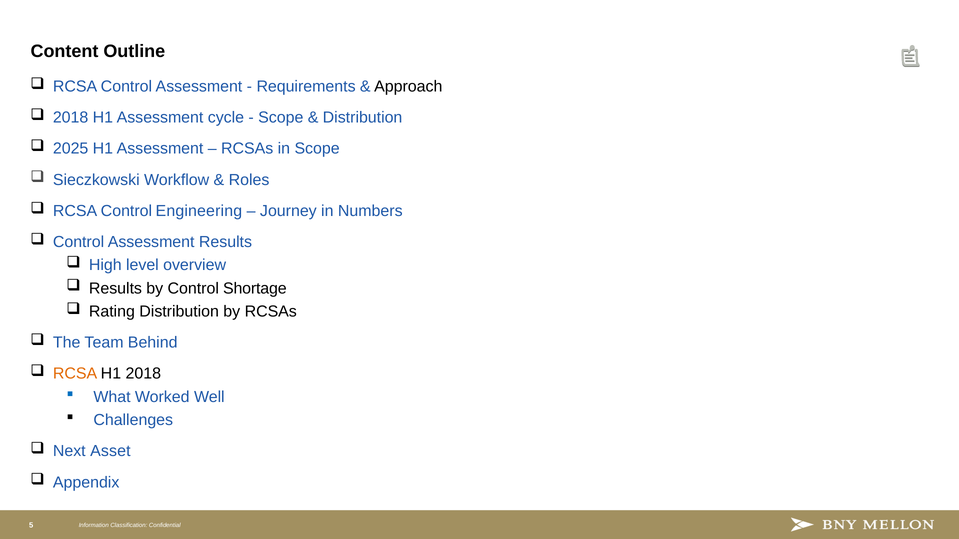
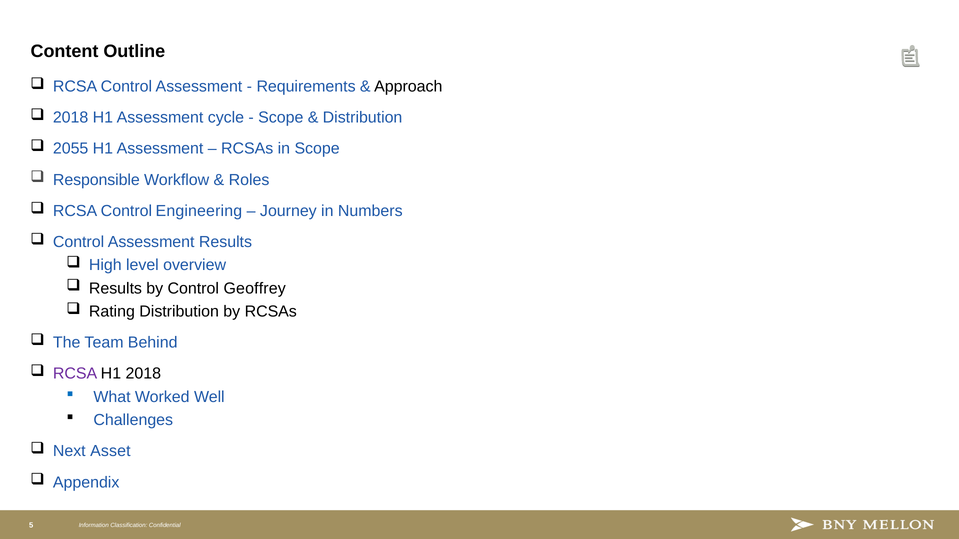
2025: 2025 -> 2055
Sieczkowski: Sieczkowski -> Responsible
Shortage: Shortage -> Geoffrey
RCSA at (75, 374) colour: orange -> purple
